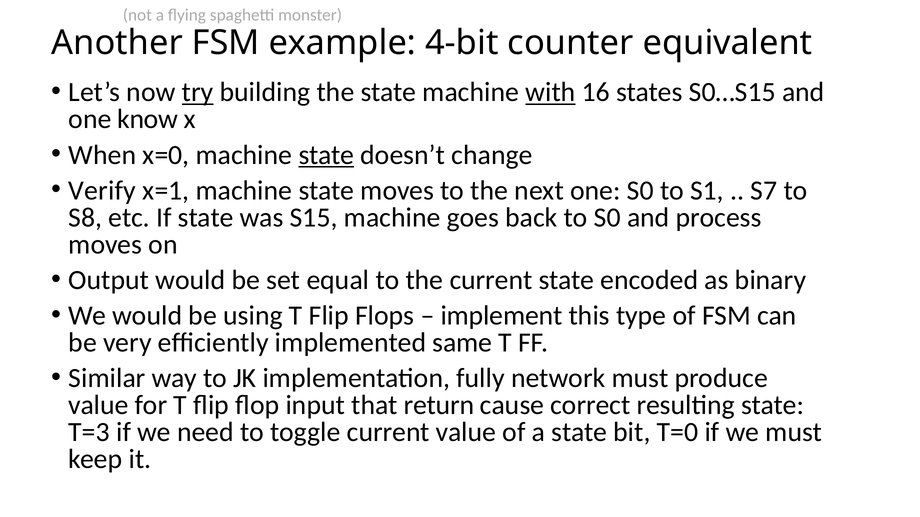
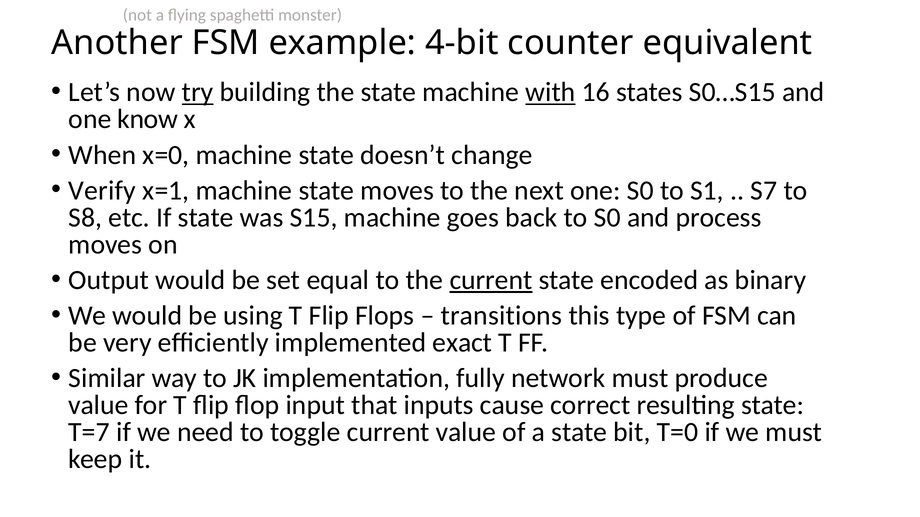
state at (326, 155) underline: present -> none
current at (491, 280) underline: none -> present
implement: implement -> transitions
same: same -> exact
return: return -> inputs
T=3: T=3 -> T=7
